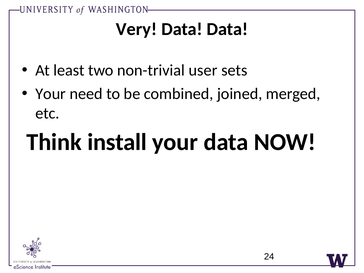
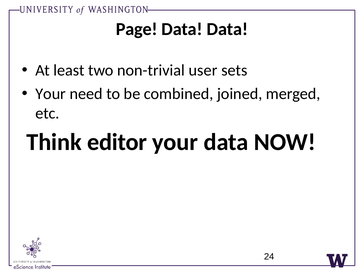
Very: Very -> Page
install: install -> editor
